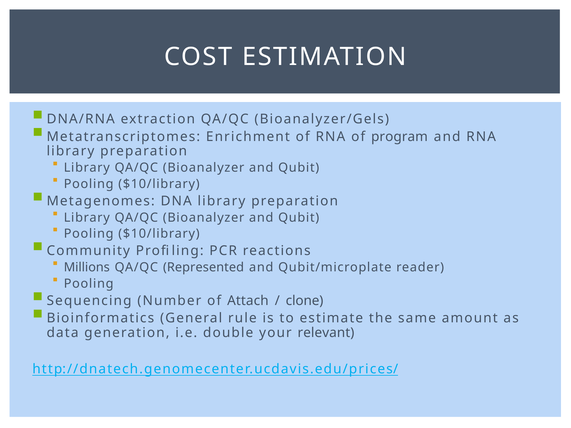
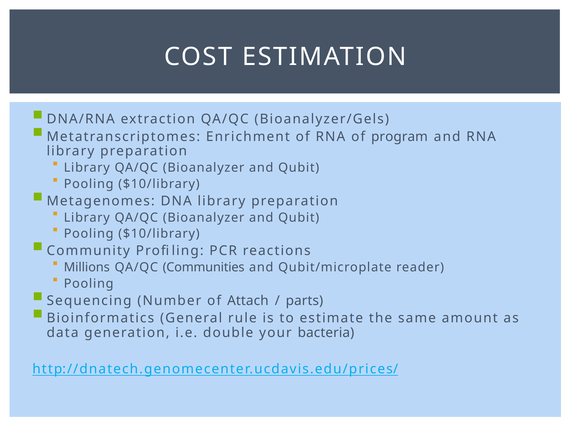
Represented: Represented -> Communities
clone: clone -> parts
relevant: relevant -> bacteria
